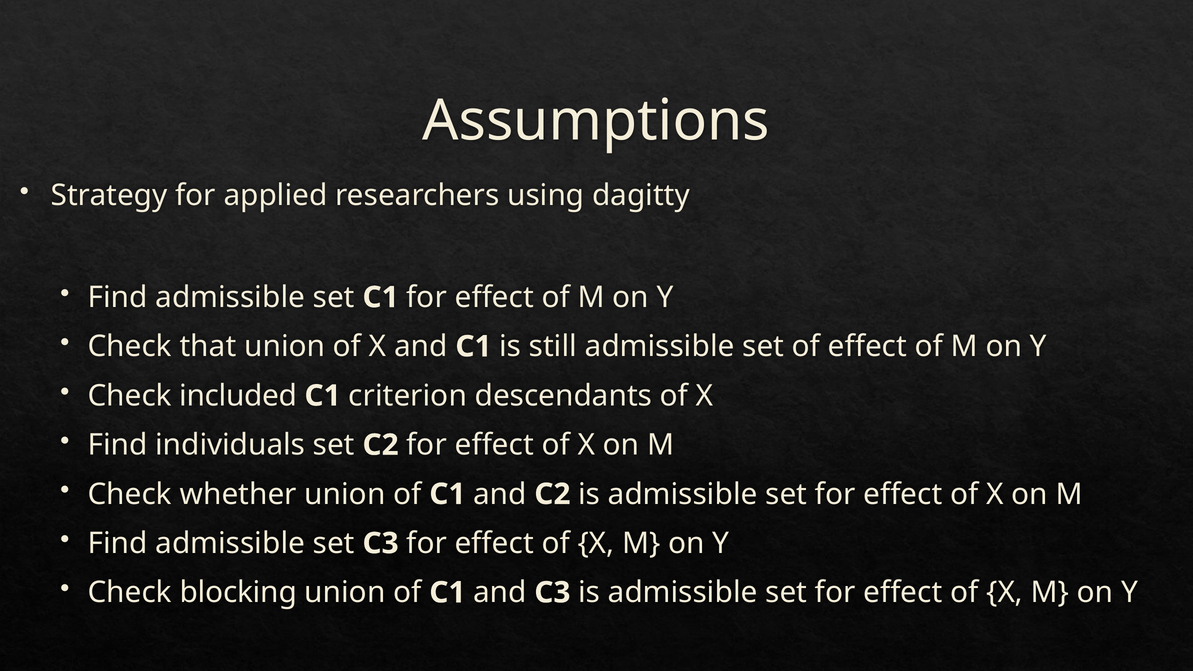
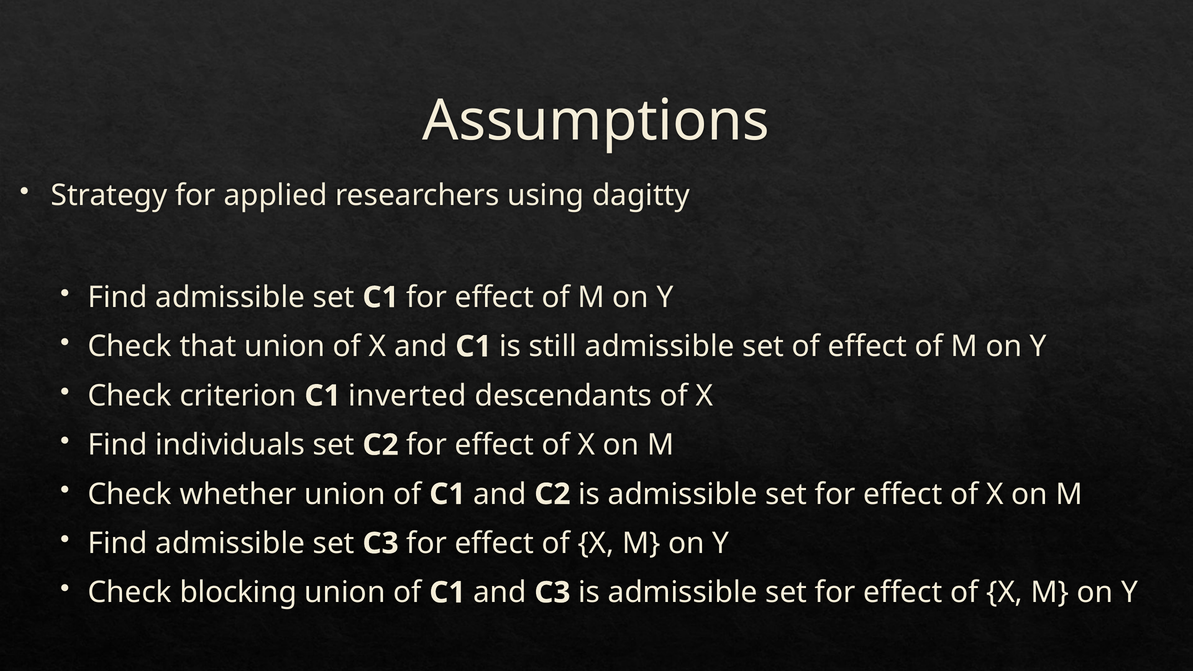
included: included -> criterion
criterion: criterion -> inverted
